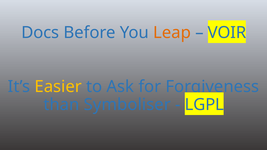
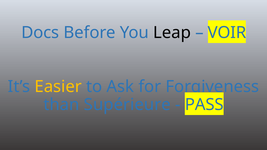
Leap colour: orange -> black
Symboliser: Symboliser -> Supérieure
LGPL: LGPL -> PASS
